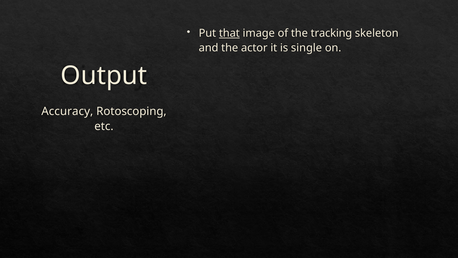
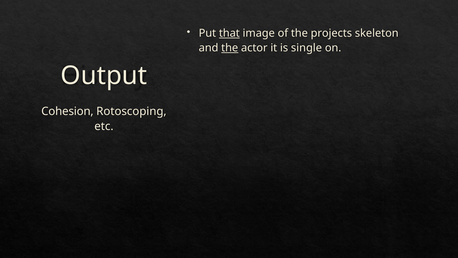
tracking: tracking -> projects
the at (230, 48) underline: none -> present
Accuracy: Accuracy -> Cohesion
